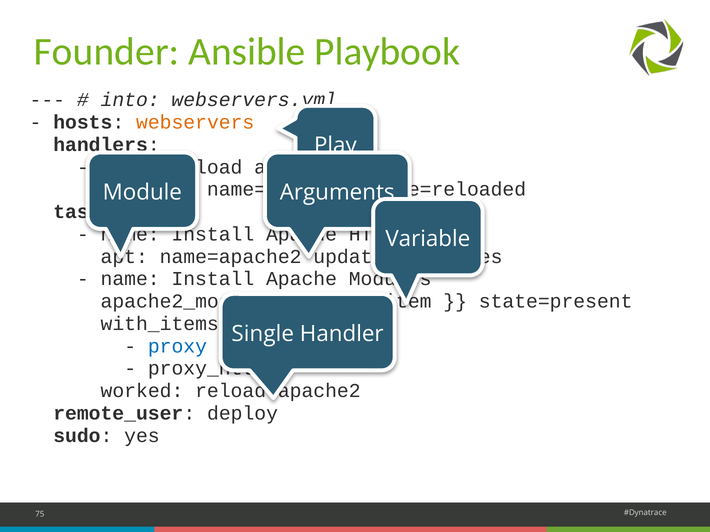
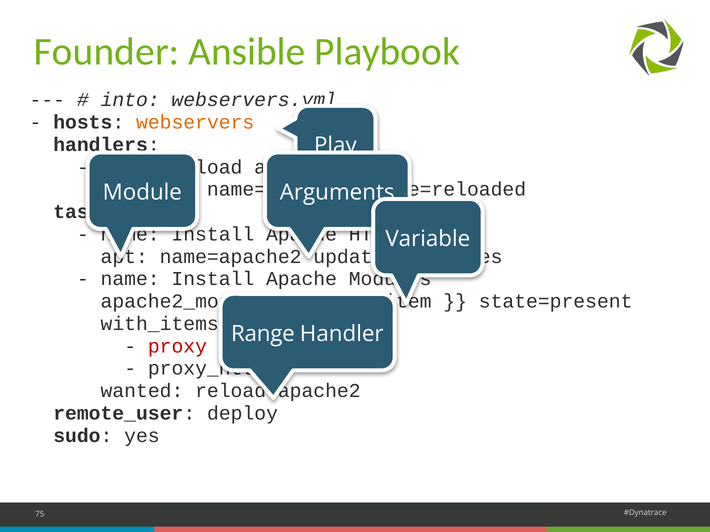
Single: Single -> Range
proxy colour: blue -> red
worked: worked -> wanted
